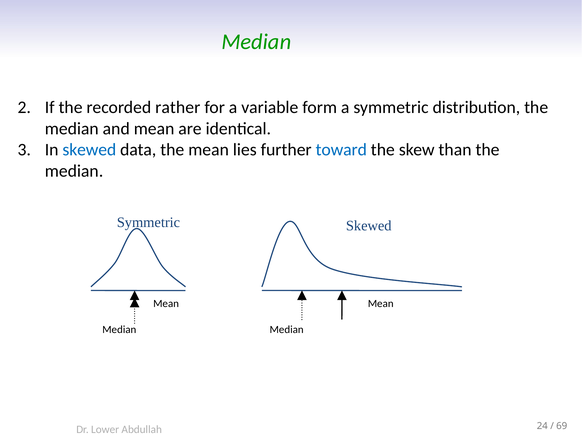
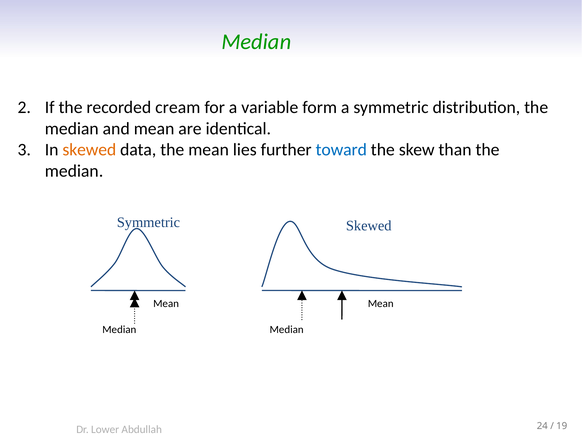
rather: rather -> cream
skewed at (89, 150) colour: blue -> orange
69: 69 -> 19
